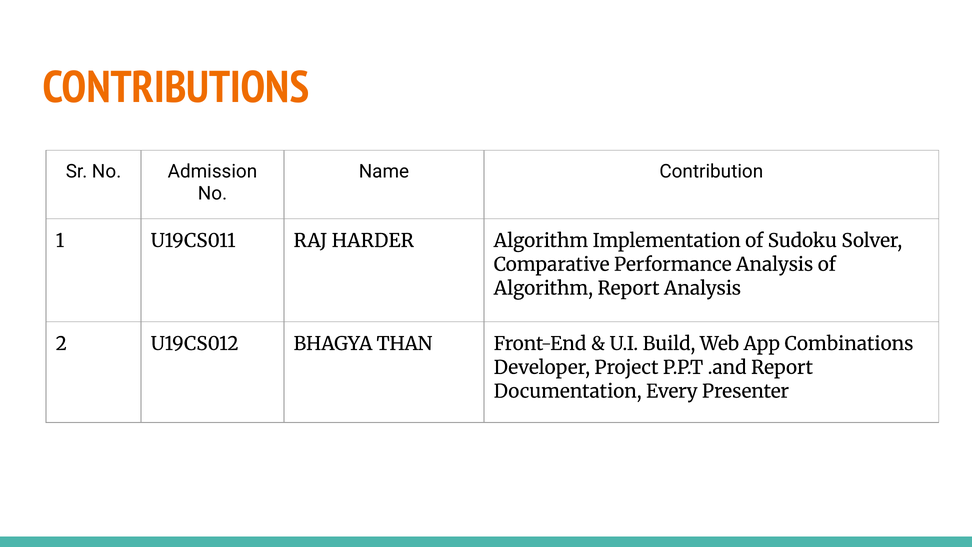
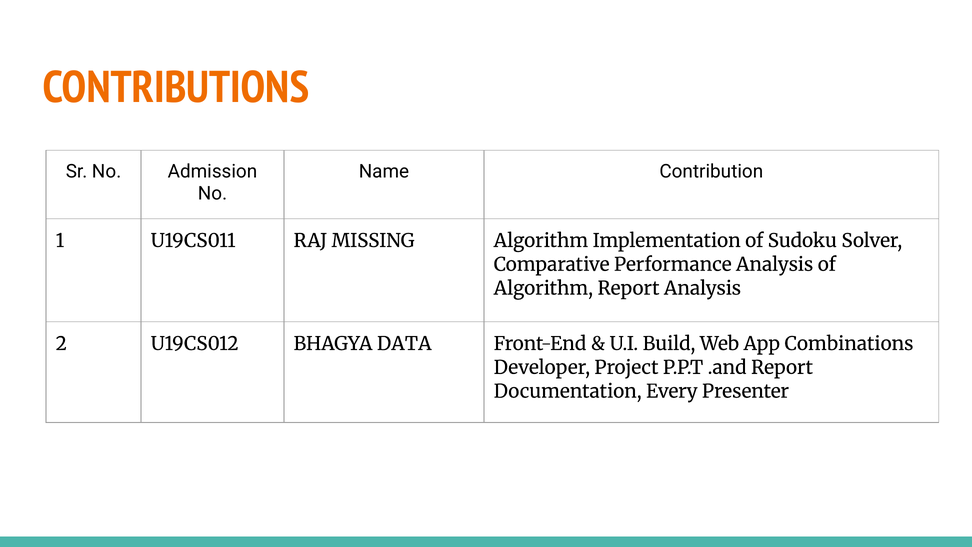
HARDER: HARDER -> MISSING
THAN: THAN -> DATA
